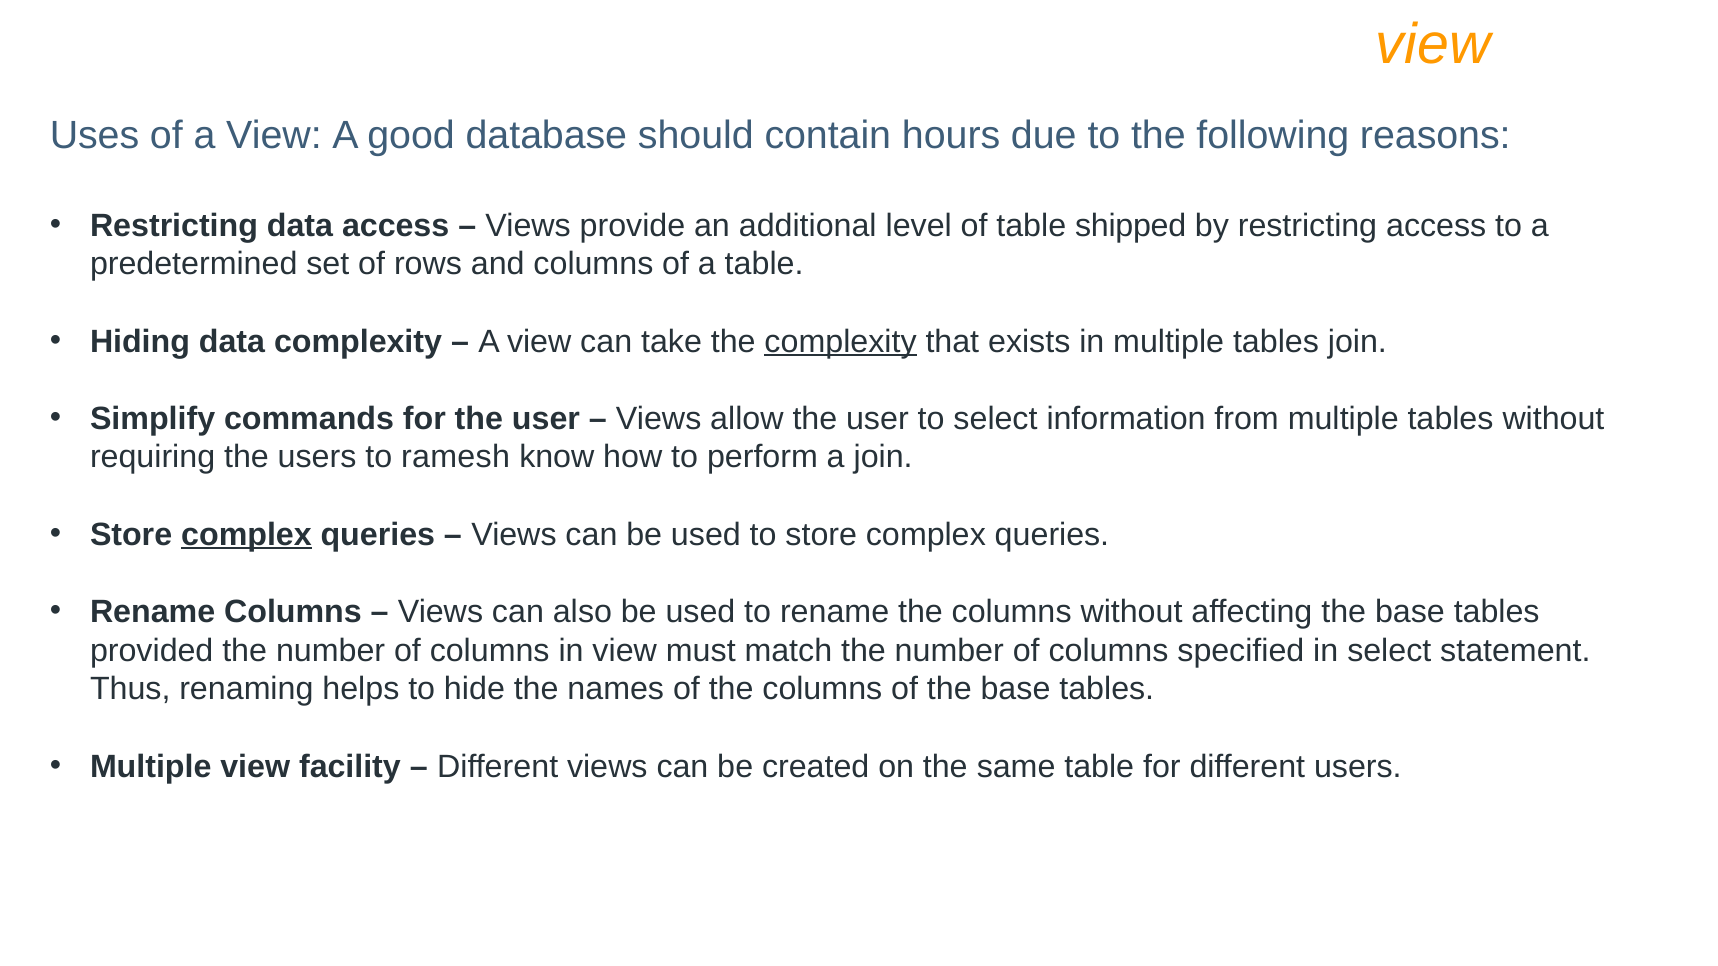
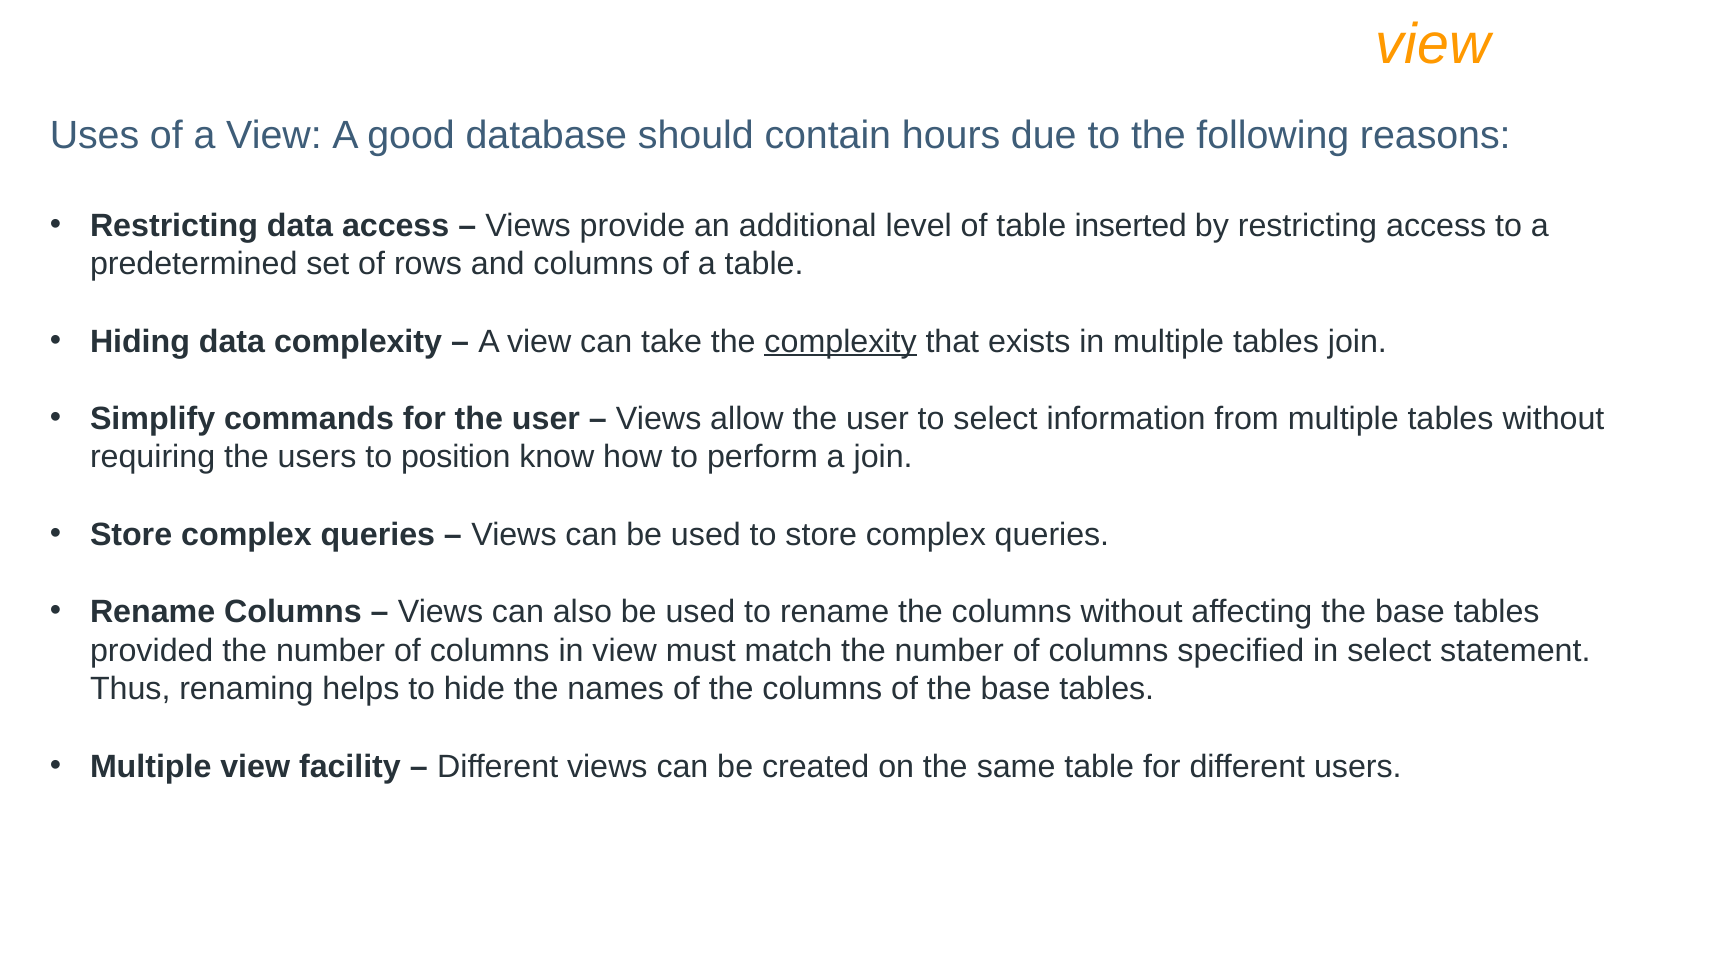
shipped: shipped -> inserted
ramesh: ramesh -> position
complex at (246, 535) underline: present -> none
